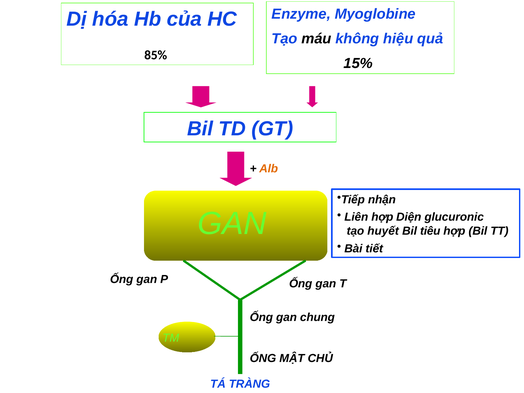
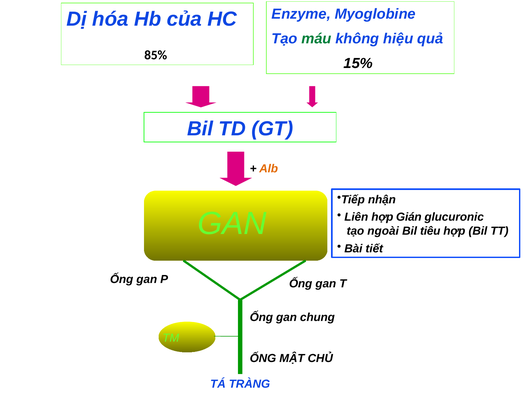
máu colour: black -> green
Diện: Diện -> Gián
huyết: huyết -> ngoài
